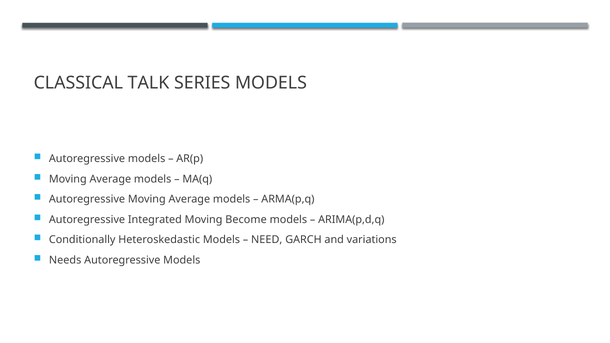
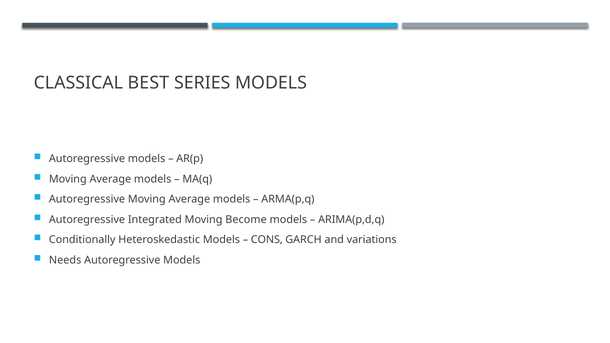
TALK: TALK -> BEST
NEED: NEED -> CONS
